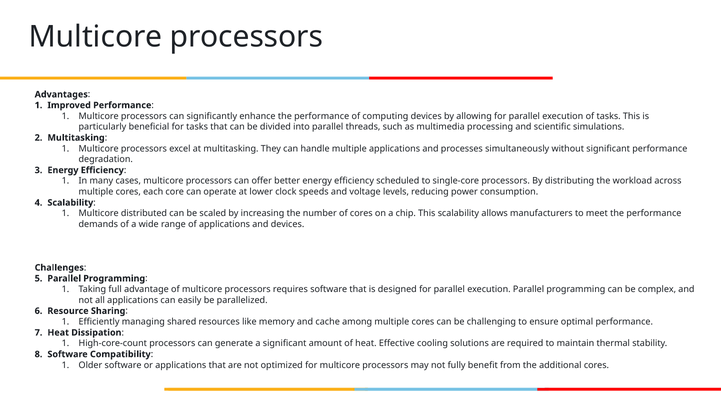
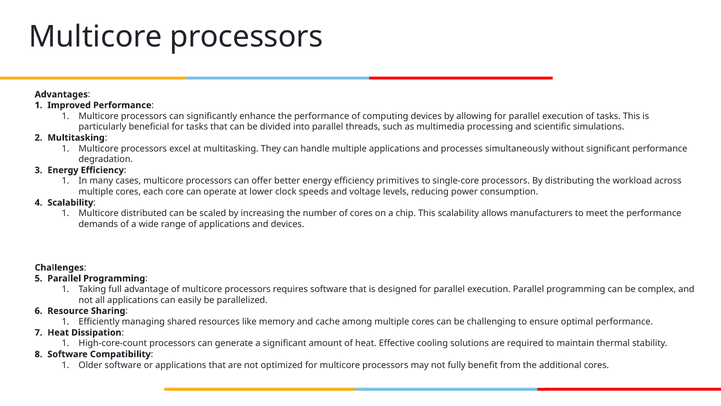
scheduled: scheduled -> primitives
